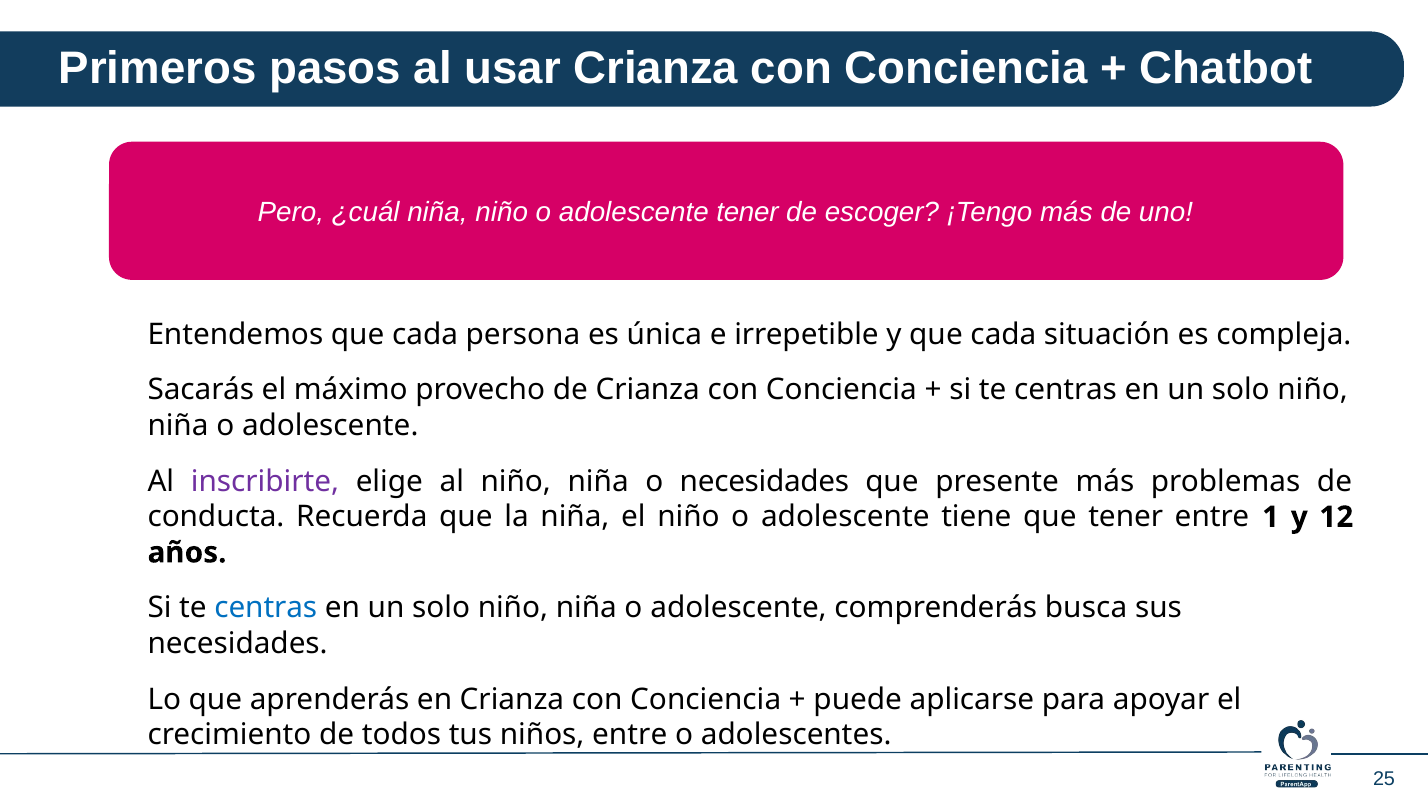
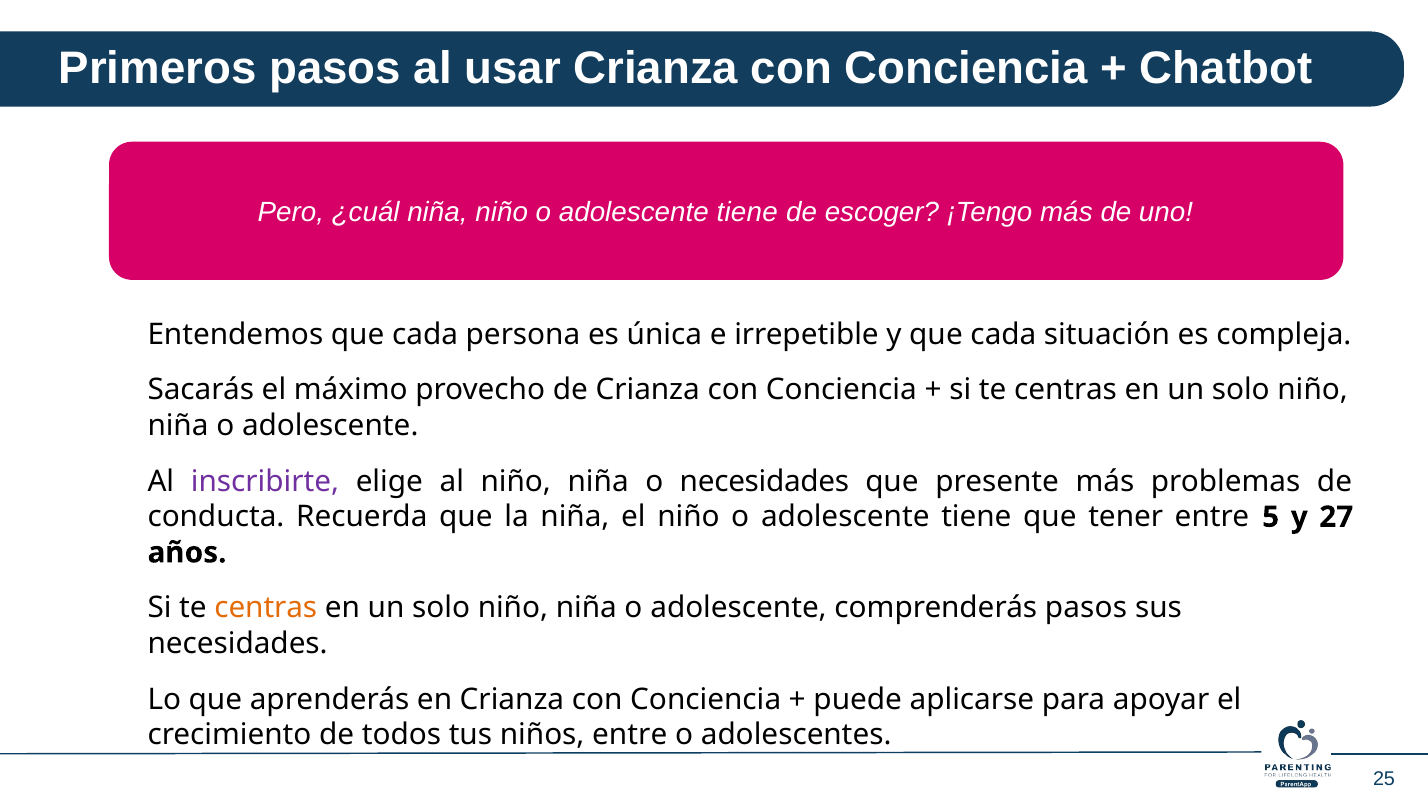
tener at (747, 213): tener -> tiene
1: 1 -> 5
12: 12 -> 27
centras at (266, 608) colour: blue -> orange
comprenderás busca: busca -> pasos
